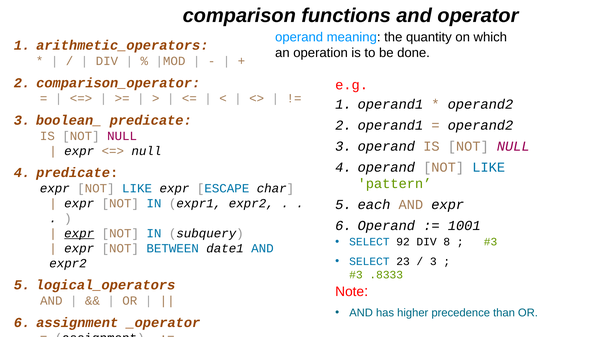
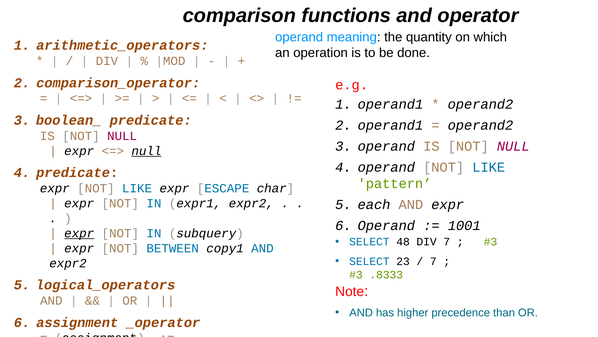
null at (146, 151) underline: none -> present
92: 92 -> 48
DIV 8: 8 -> 7
date1: date1 -> copy1
3 at (433, 261): 3 -> 7
